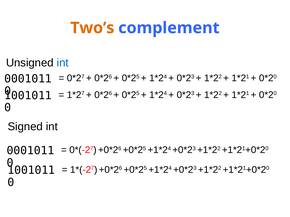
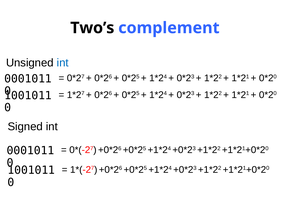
Two’s colour: orange -> black
